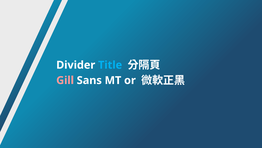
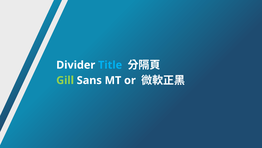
Gill colour: pink -> light green
